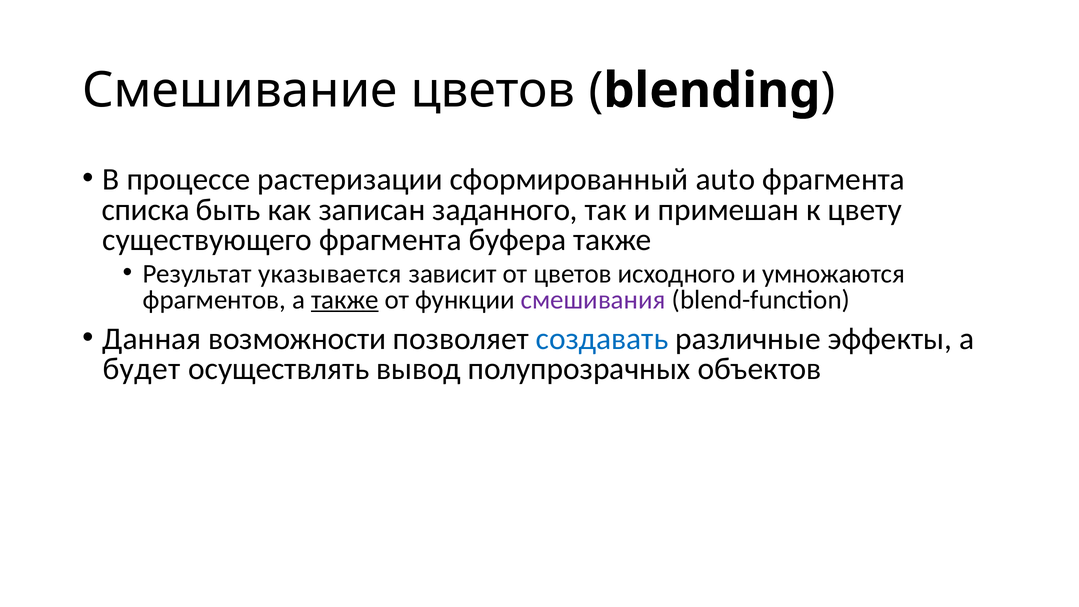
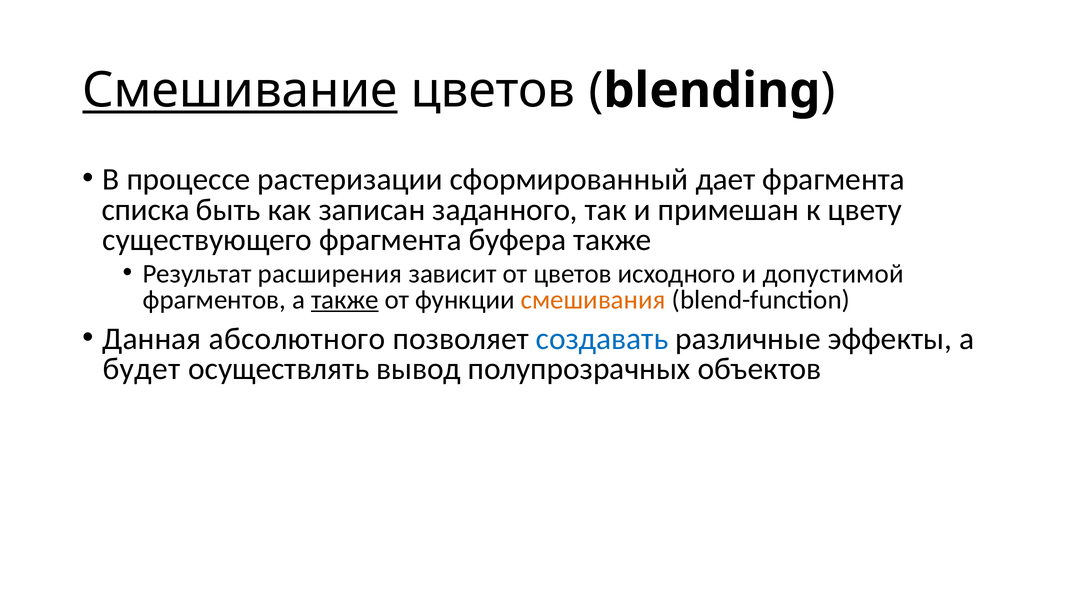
Смешивание underline: none -> present
auto: auto -> дает
указывается: указывается -> расширения
умножаются: умножаются -> допустимой
смешивания colour: purple -> orange
возможности: возможности -> абсолютного
